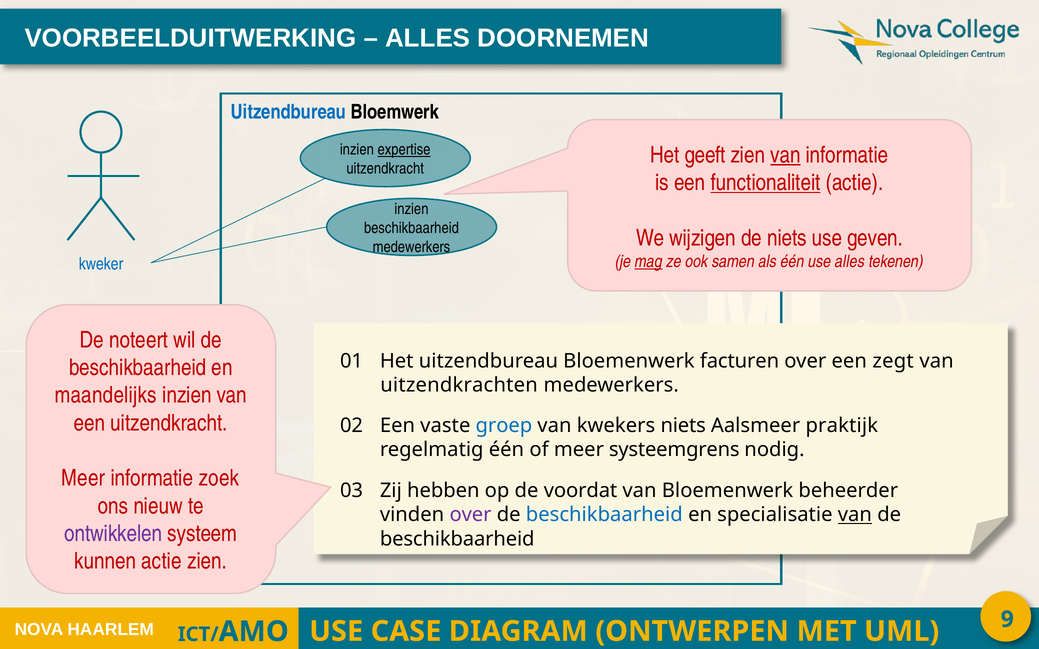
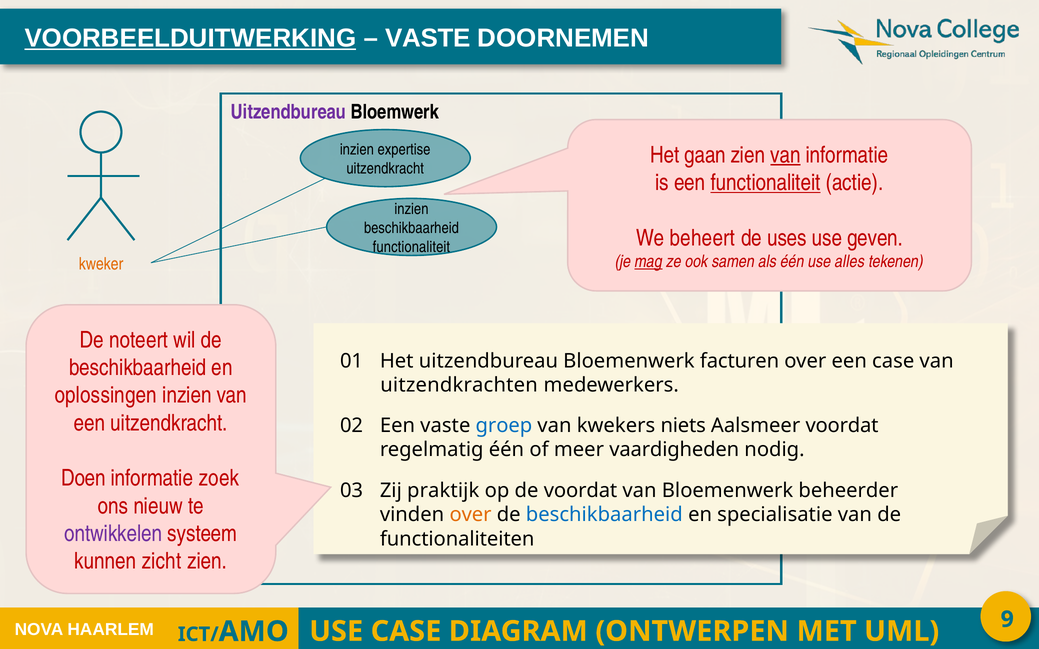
VOORBEELDUITWERKING underline: none -> present
ALLES at (428, 38): ALLES -> VASTE
Uitzendbureau at (289, 112) colour: blue -> purple
expertise underline: present -> none
geeft: geeft -> gaan
wijzigen: wijzigen -> beheert
de niets: niets -> uses
medewerkers at (411, 247): medewerkers -> functionaliteit
kweker colour: blue -> orange
een zegt: zegt -> case
maandelijks: maandelijks -> oplossingen
Aalsmeer praktijk: praktijk -> voordat
systeemgrens: systeemgrens -> vaardigheden
Meer at (83, 479): Meer -> Doen
hebben: hebben -> praktijk
over at (471, 515) colour: purple -> orange
van at (855, 515) underline: present -> none
beschikbaarheid at (457, 539): beschikbaarheid -> functionaliteiten
kunnen actie: actie -> zicht
